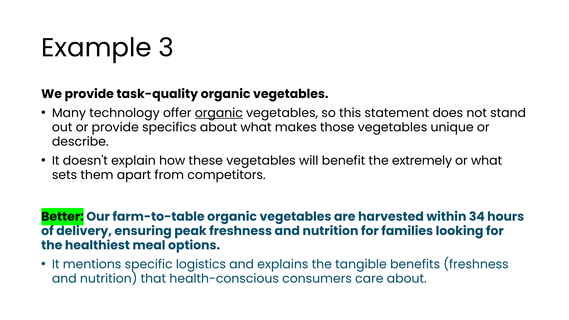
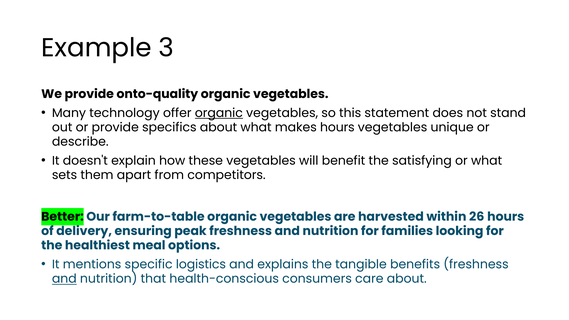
task-quality: task-quality -> onto-quality
makes those: those -> hours
extremely: extremely -> satisfying
34: 34 -> 26
and at (64, 279) underline: none -> present
